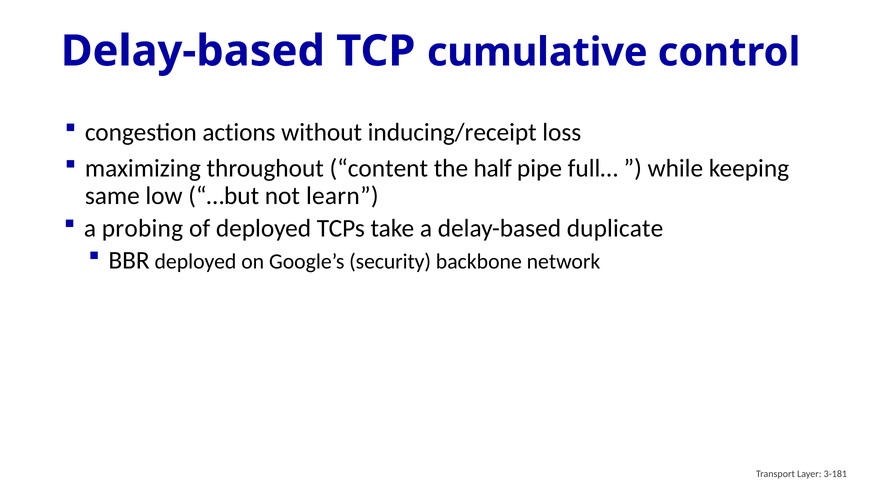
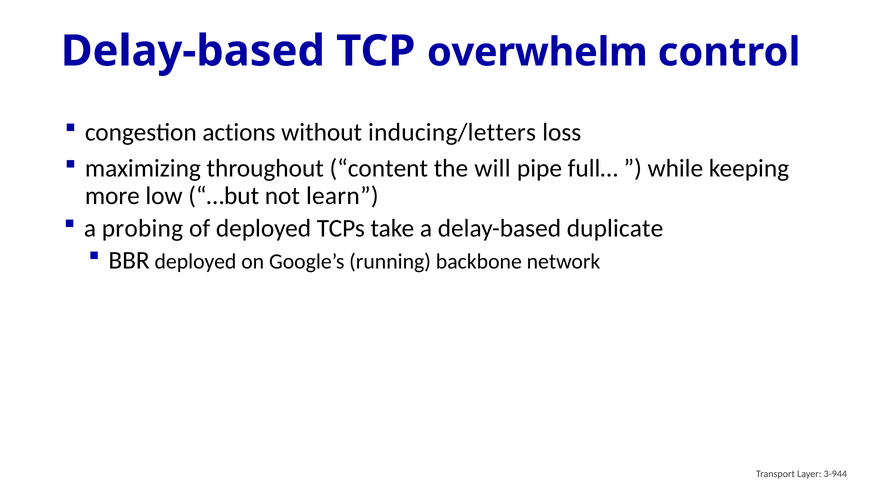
cumulative: cumulative -> overwhelm
inducing/receipt: inducing/receipt -> inducing/letters
half: half -> will
same: same -> more
security: security -> running
3-181: 3-181 -> 3-944
